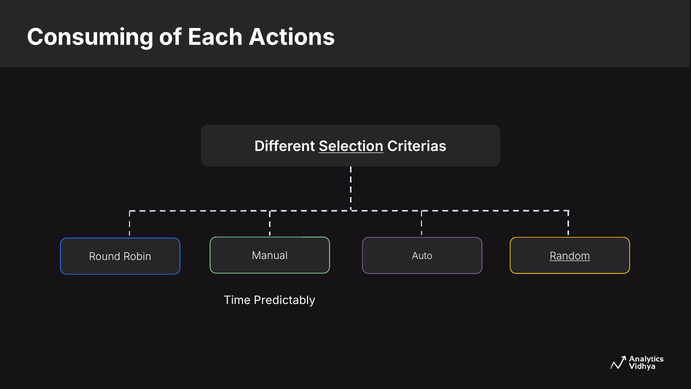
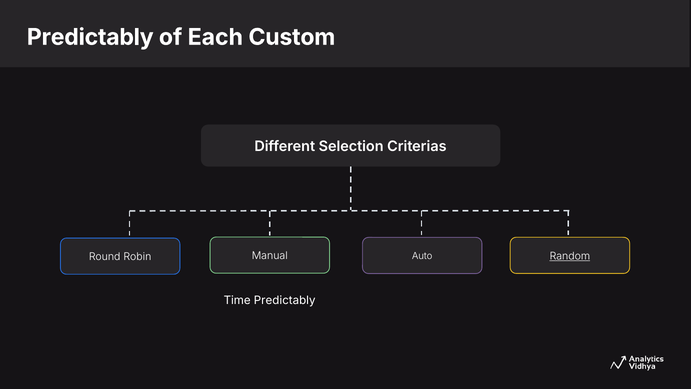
Consuming at (90, 37): Consuming -> Predictably
Actions: Actions -> Custom
Selection underline: present -> none
